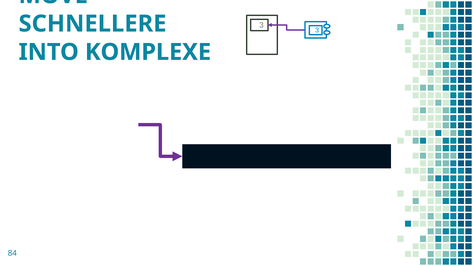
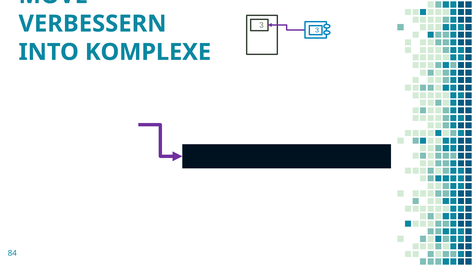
SCHNELLERE: SCHNELLERE -> VERBESSERN
